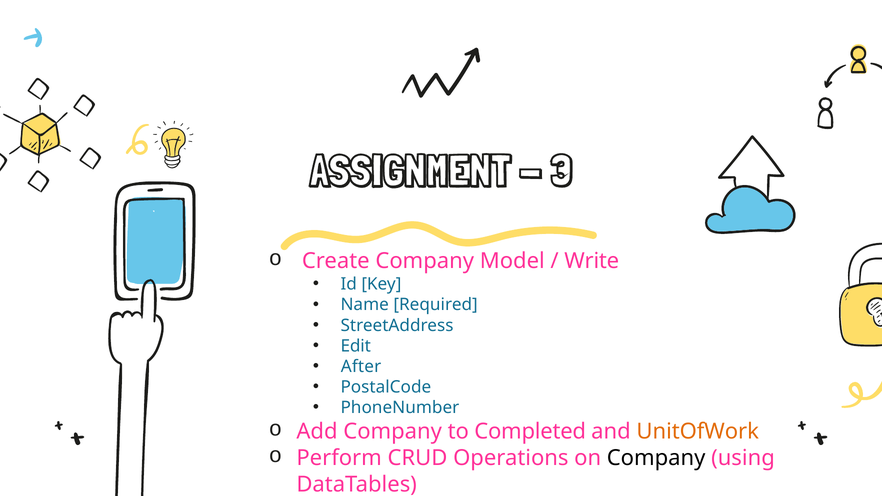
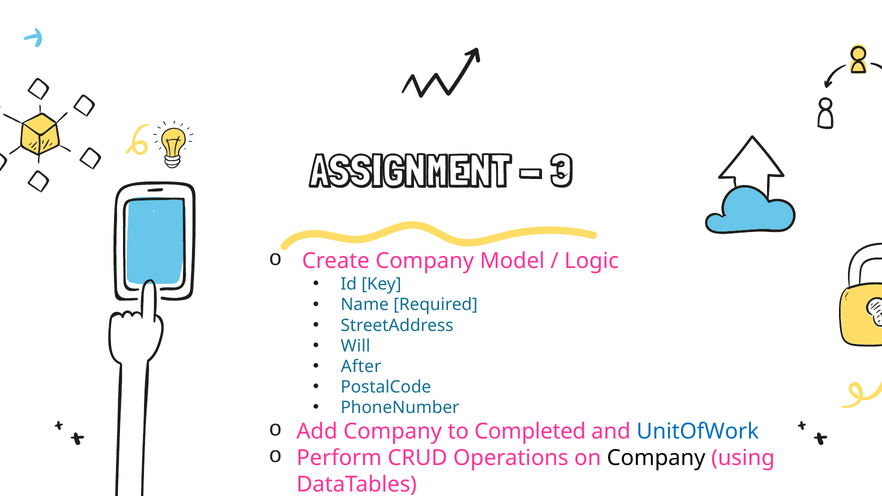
Write: Write -> Logic
Edit: Edit -> Will
UnitOfWork colour: orange -> blue
